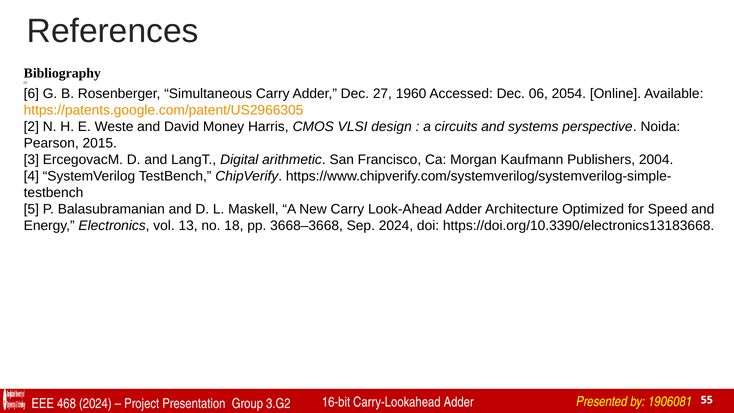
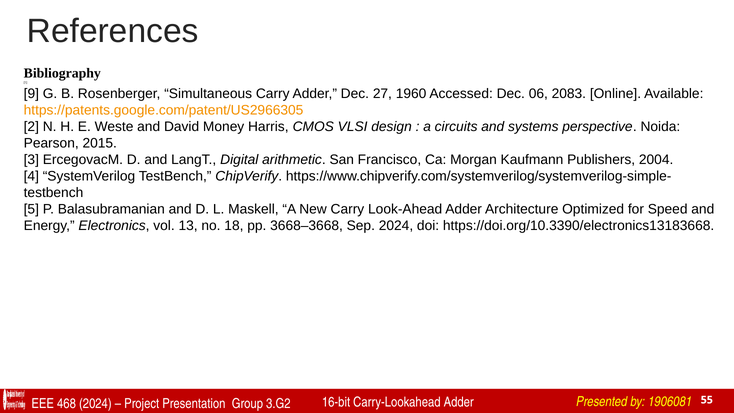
6: 6 -> 9
2054: 2054 -> 2083
